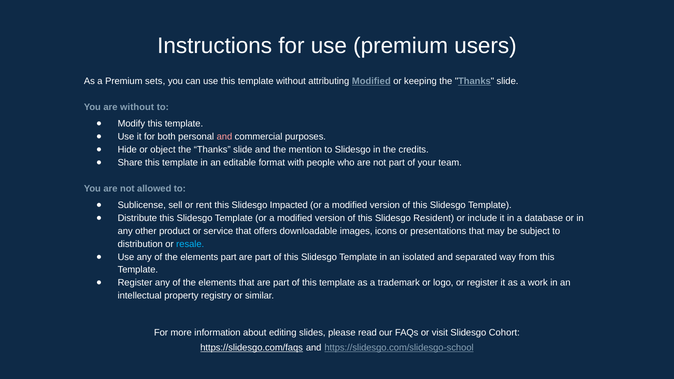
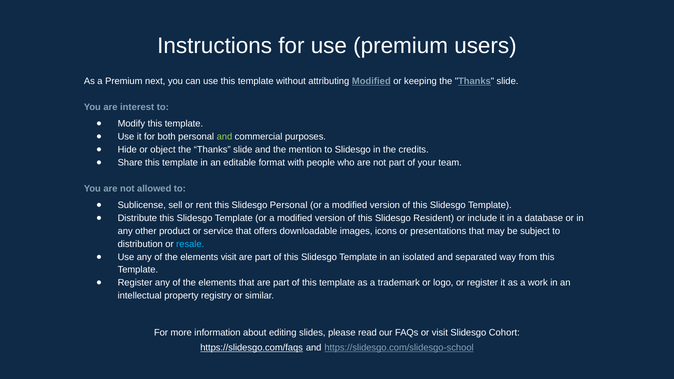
sets: sets -> next
are without: without -> interest
and at (224, 137) colour: pink -> light green
Slidesgo Impacted: Impacted -> Personal
elements part: part -> visit
